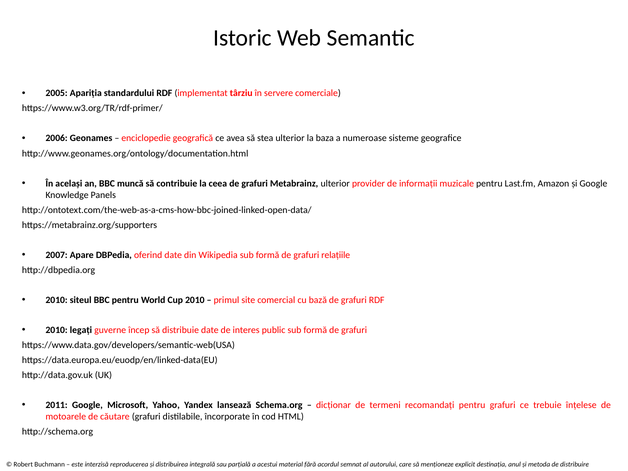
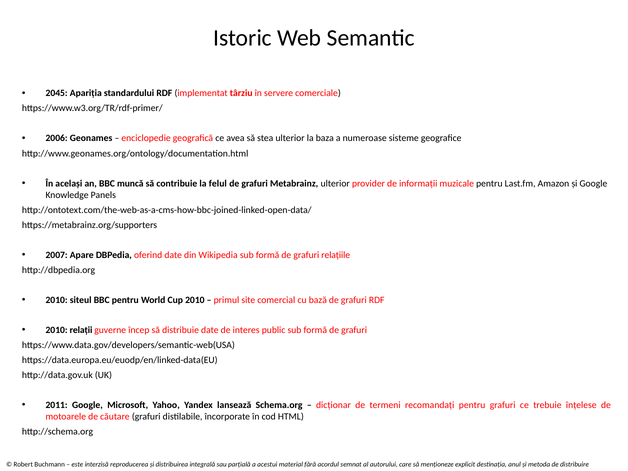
2005: 2005 -> 2045
ceea: ceea -> felul
legați: legați -> relații
